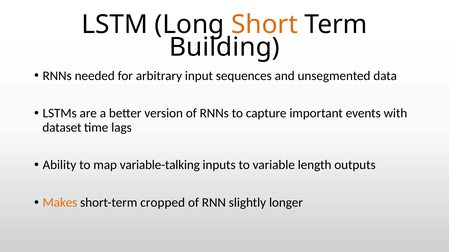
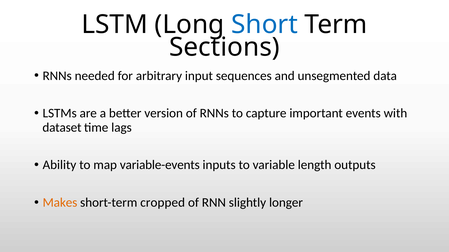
Short colour: orange -> blue
Building: Building -> Sections
variable-talking: variable-talking -> variable-events
